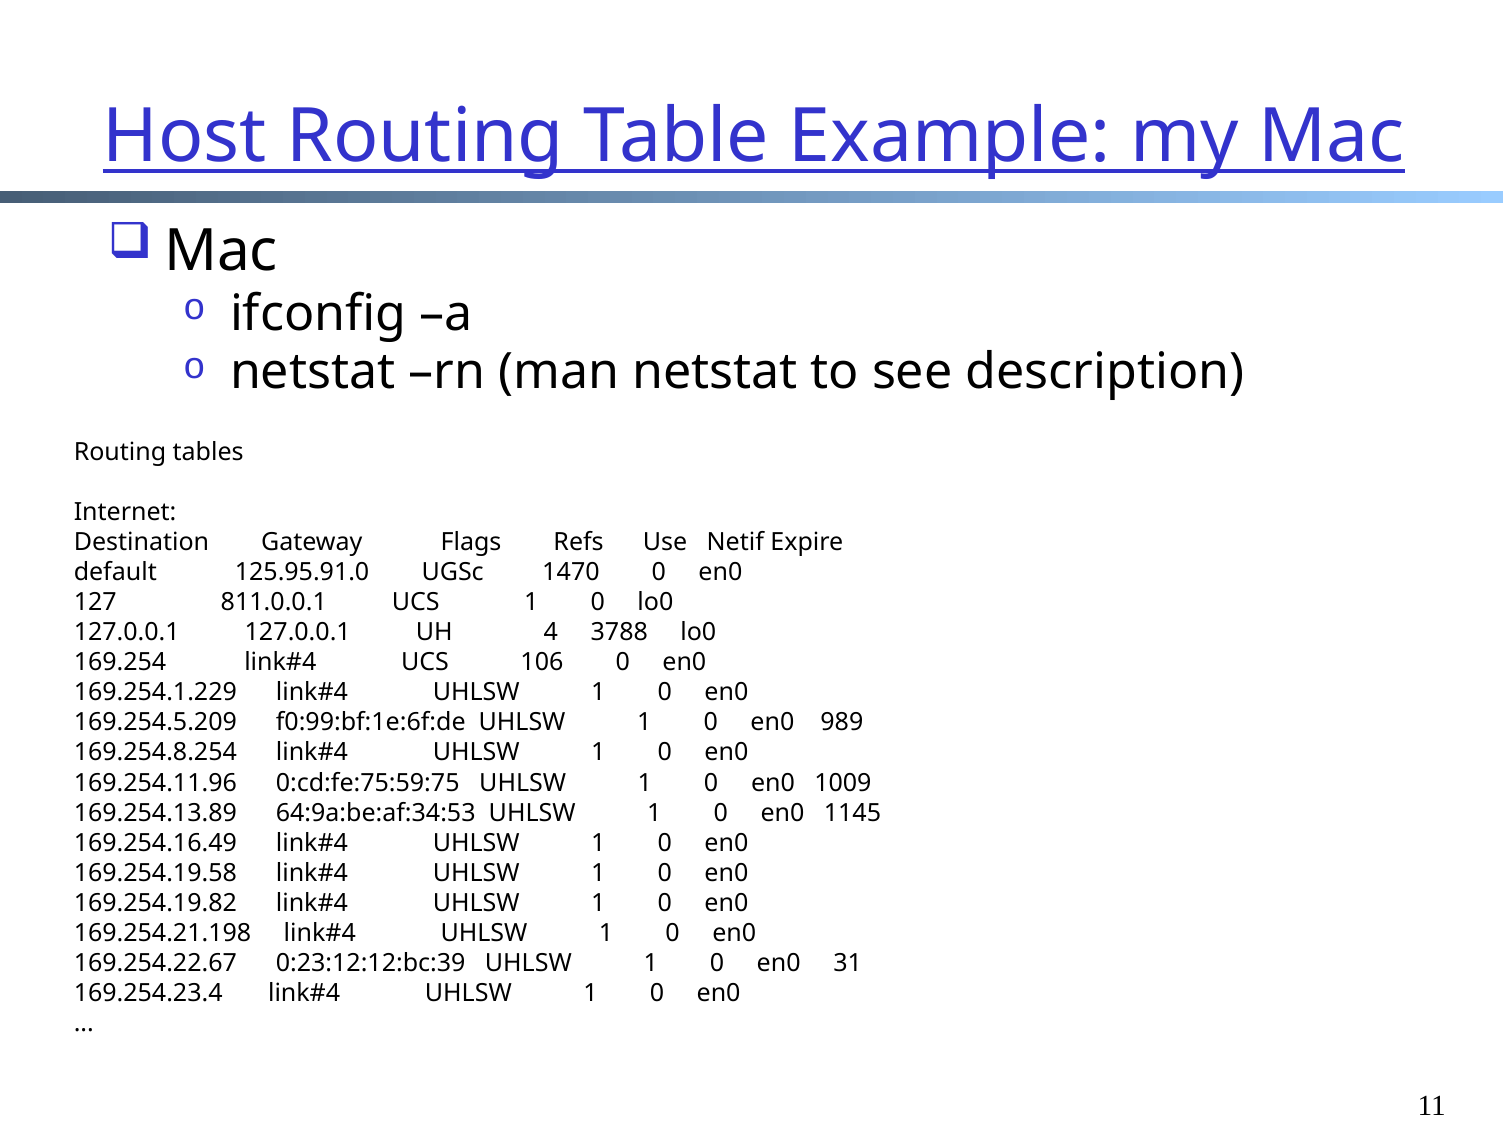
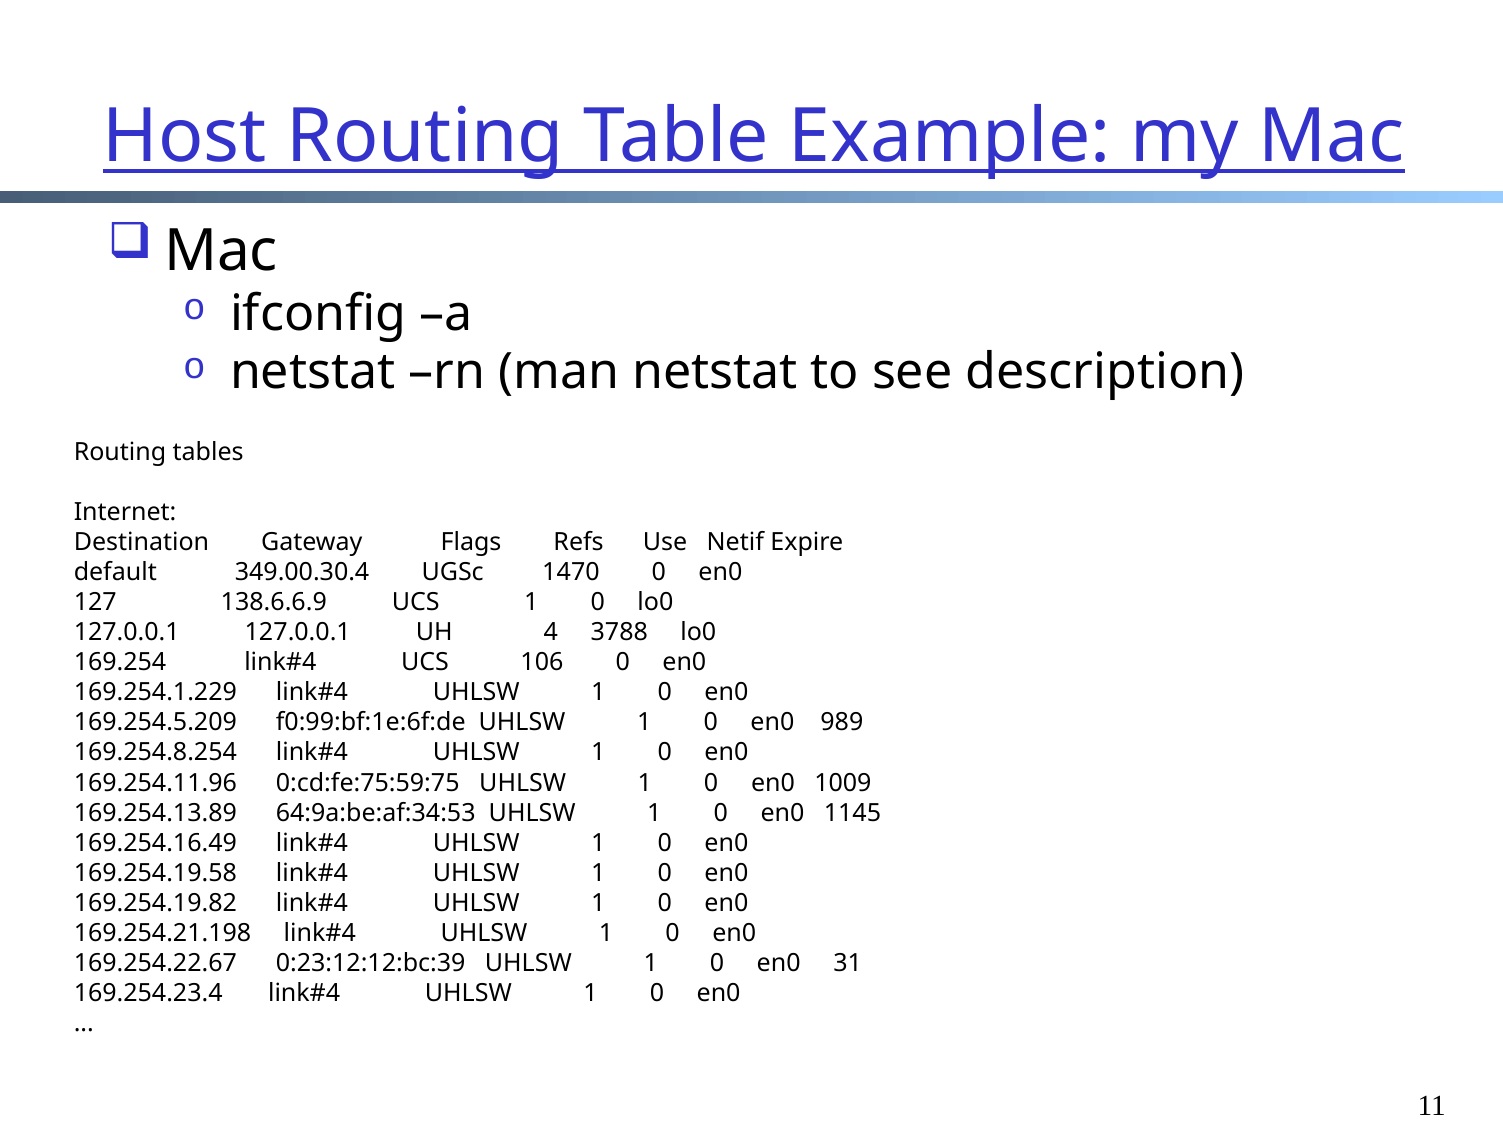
125.95.91.0: 125.95.91.0 -> 349.00.30.4
811.0.0.1: 811.0.0.1 -> 138.6.6.9
